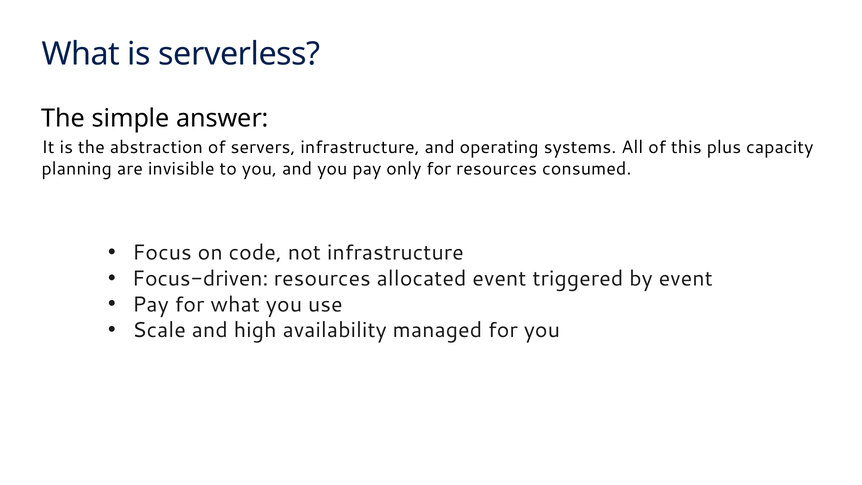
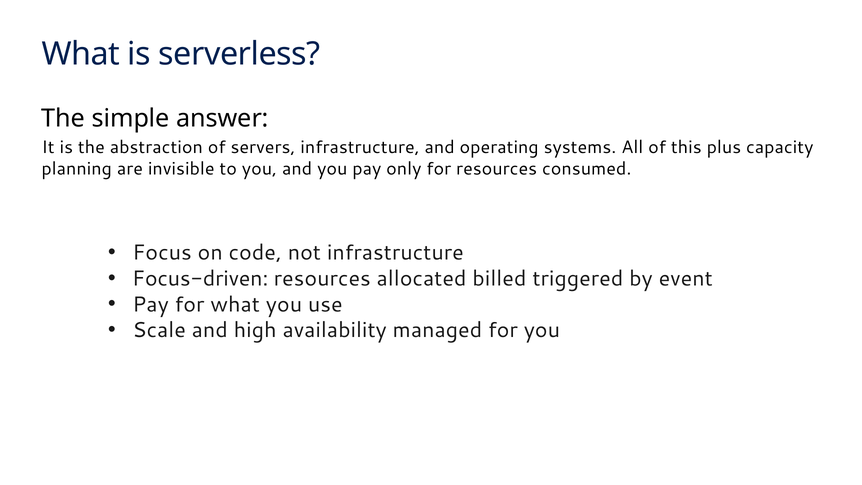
allocated event: event -> billed
